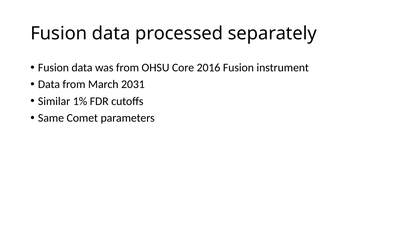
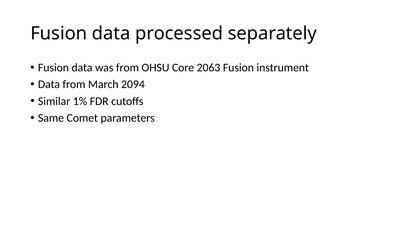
2016: 2016 -> 2063
2031: 2031 -> 2094
